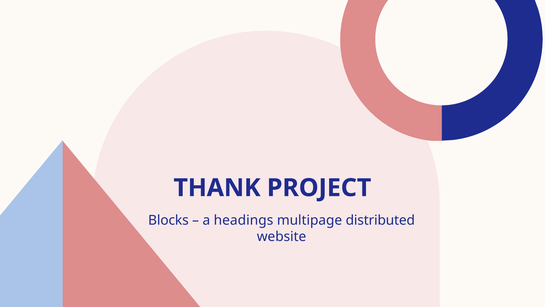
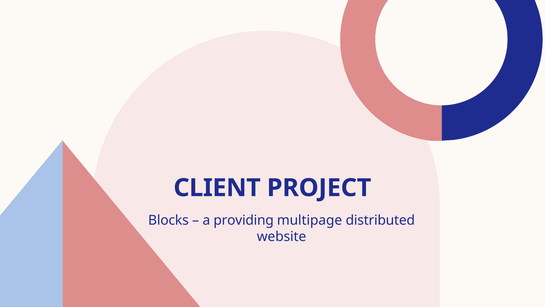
THANK: THANK -> CLIENT
headings: headings -> providing
